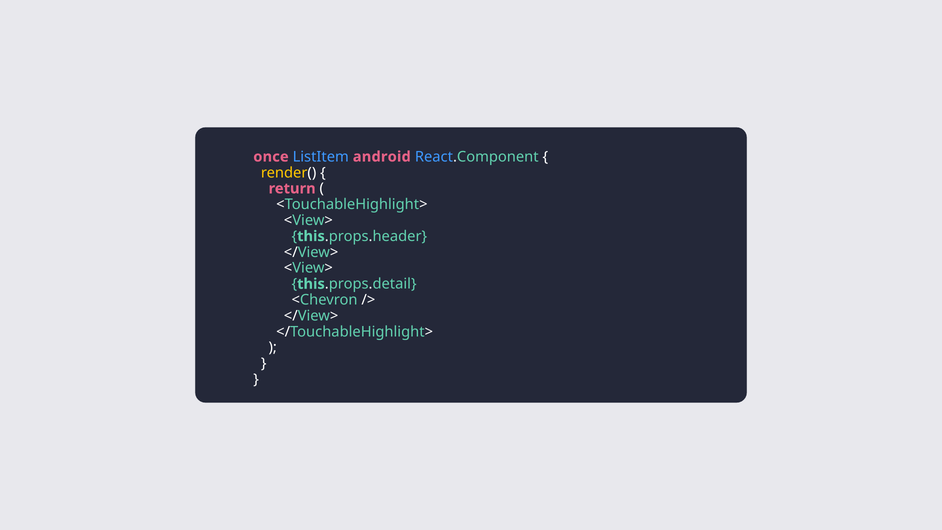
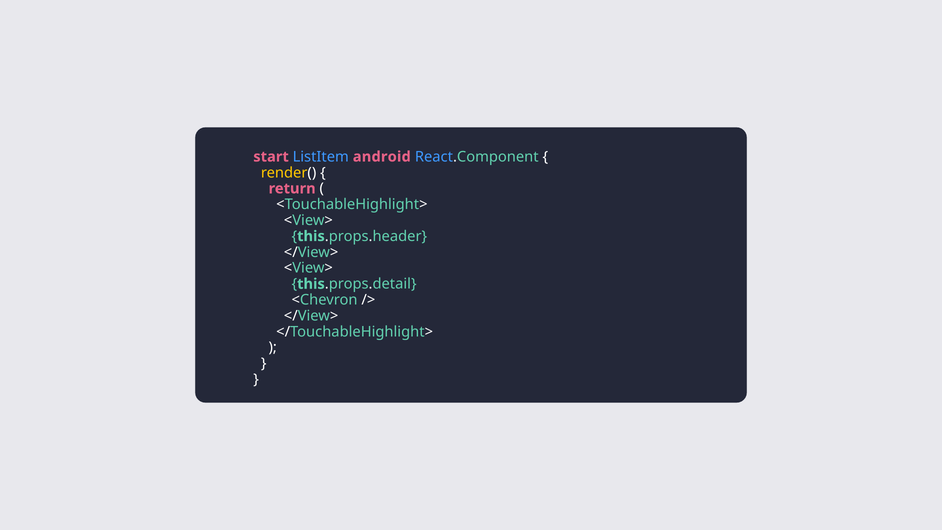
once: once -> start
